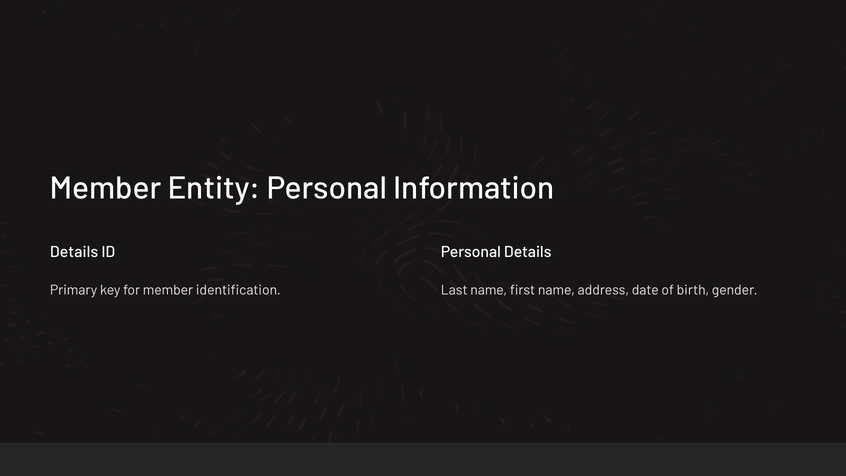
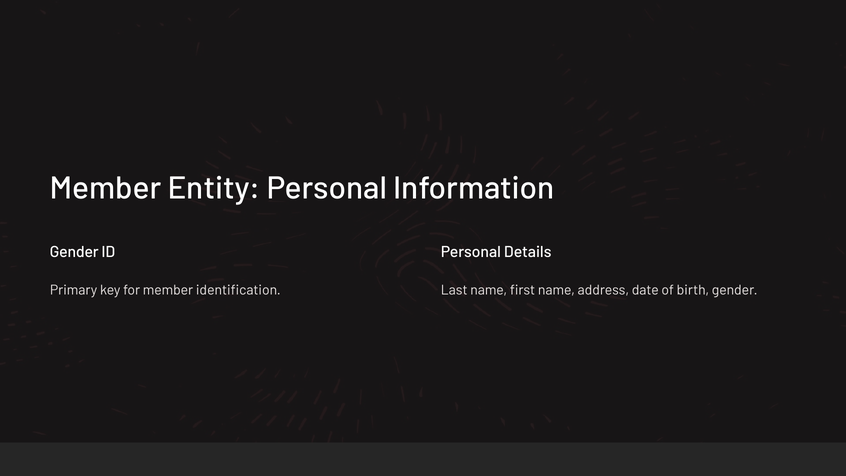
Details at (74, 252): Details -> Gender
